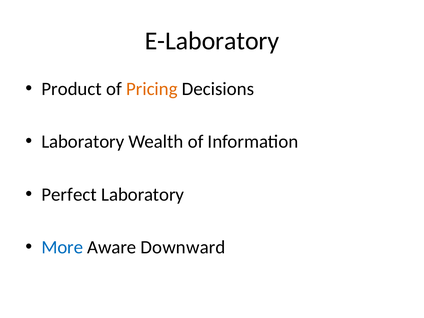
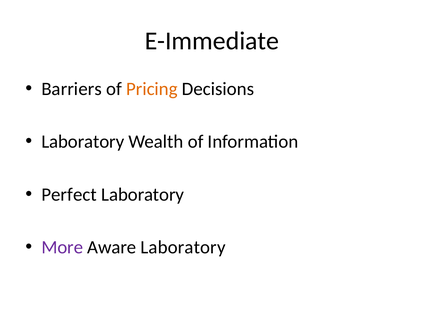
E-Laboratory: E-Laboratory -> E-Immediate
Product: Product -> Barriers
More colour: blue -> purple
Aware Downward: Downward -> Laboratory
